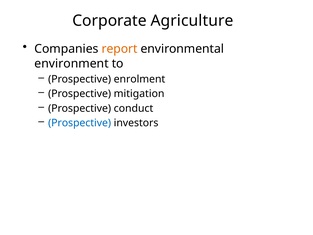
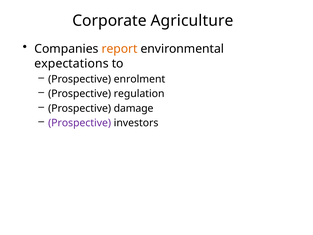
environment: environment -> expectations
mitigation: mitigation -> regulation
conduct: conduct -> damage
Prospective at (80, 123) colour: blue -> purple
